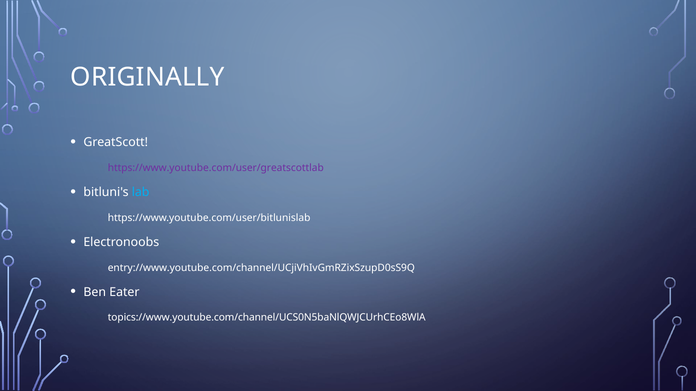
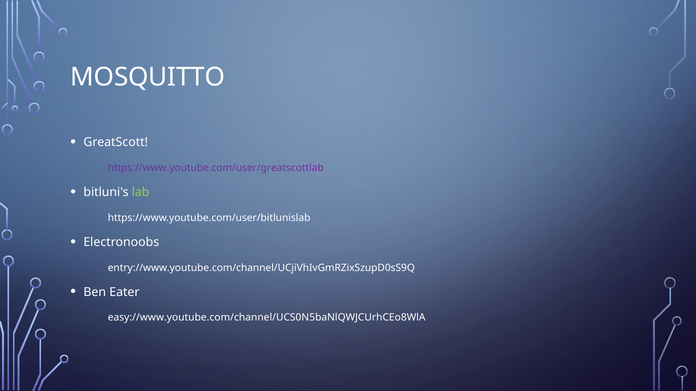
ORIGINALLY: ORIGINALLY -> MOSQUITTO
lab colour: light blue -> light green
topics://www.youtube.com/channel/UCS0N5baNlQWJCUrhCEo8WlA: topics://www.youtube.com/channel/UCS0N5baNlQWJCUrhCEo8WlA -> easy://www.youtube.com/channel/UCS0N5baNlQWJCUrhCEo8WlA
